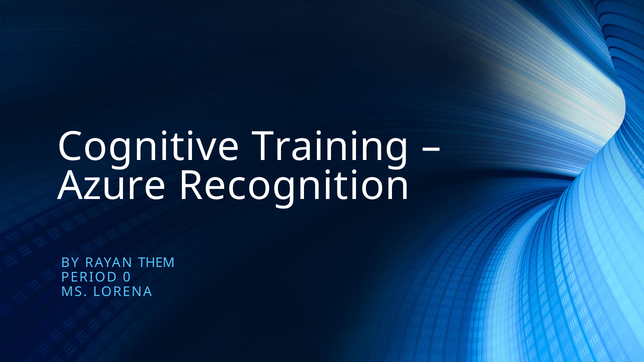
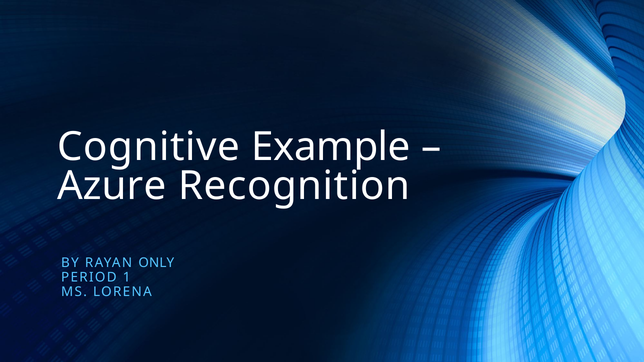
Training: Training -> Example
THEM: THEM -> ONLY
0: 0 -> 1
